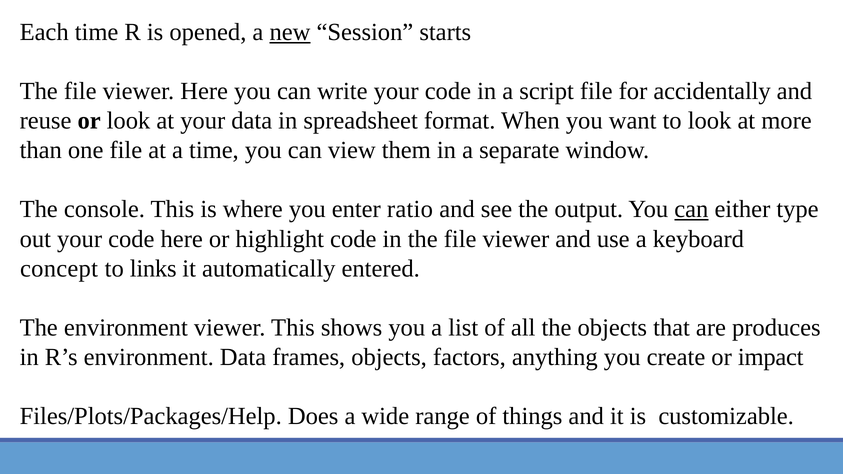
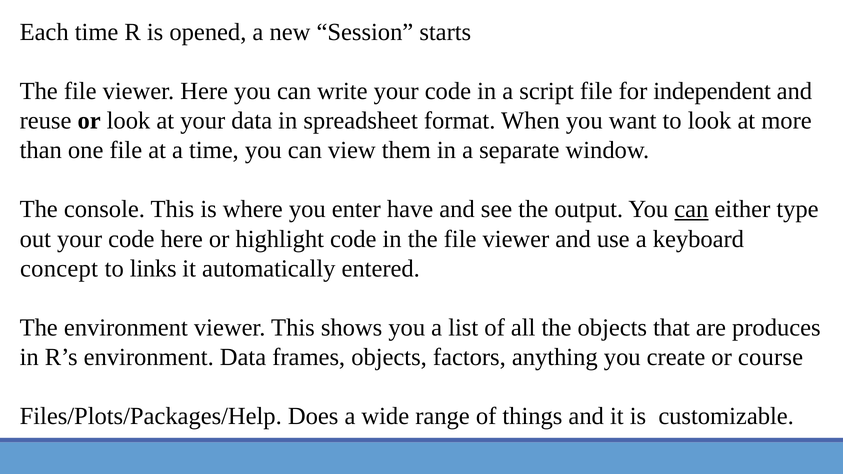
new underline: present -> none
accidentally: accidentally -> independent
ratio: ratio -> have
impact: impact -> course
